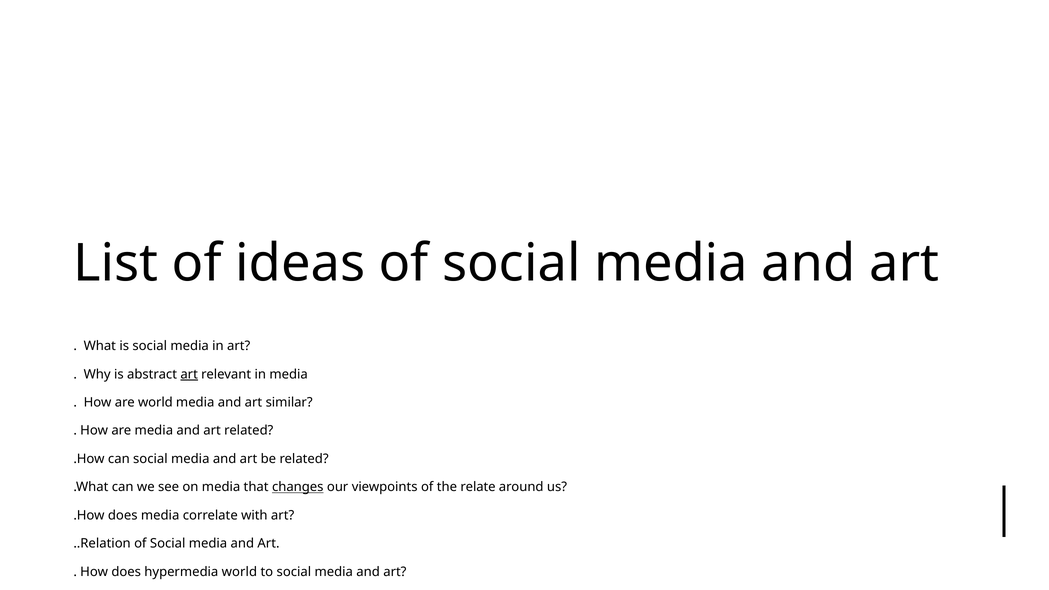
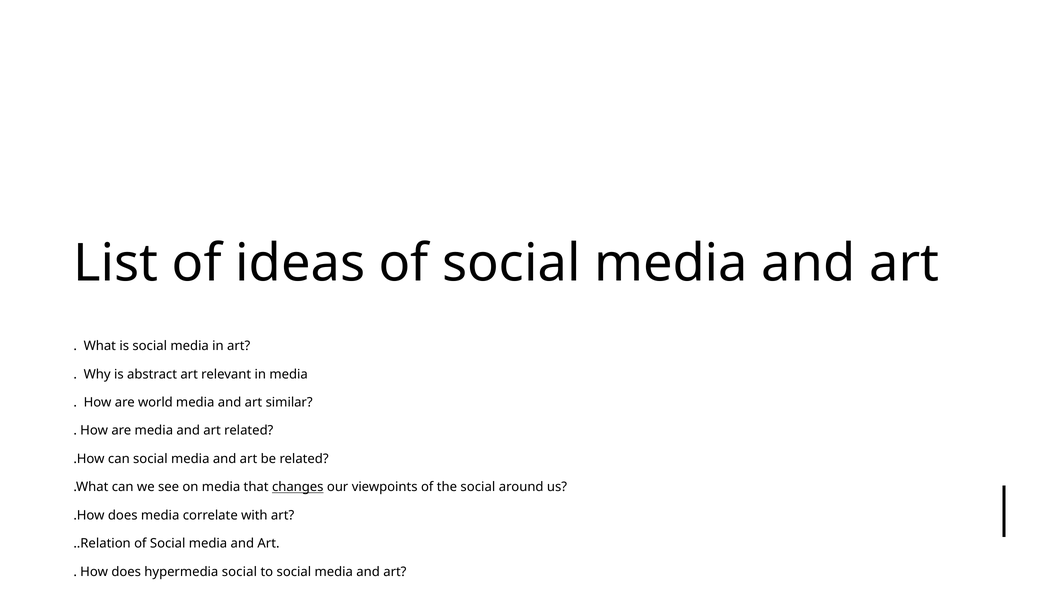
art at (189, 374) underline: present -> none
the relate: relate -> social
hypermedia world: world -> social
